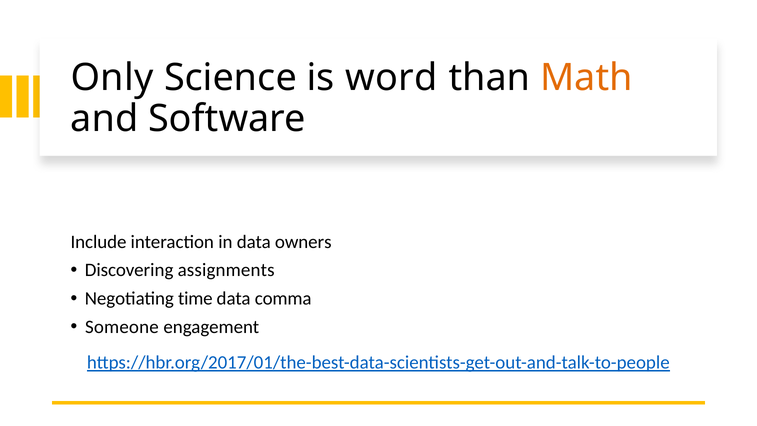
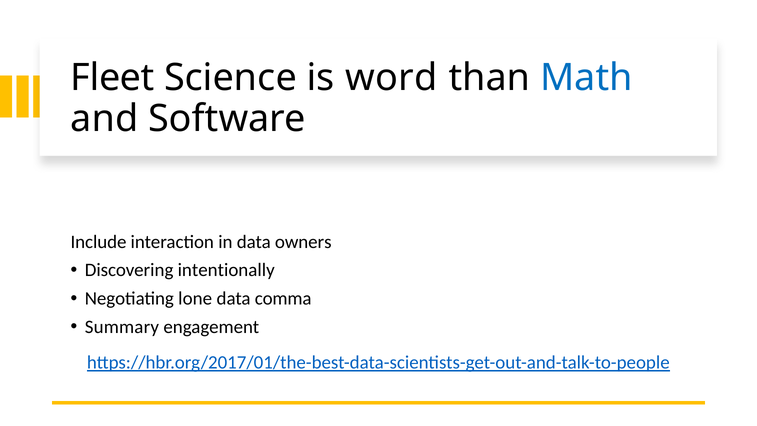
Only: Only -> Fleet
Math colour: orange -> blue
assignments: assignments -> intentionally
time: time -> lone
Someone: Someone -> Summary
